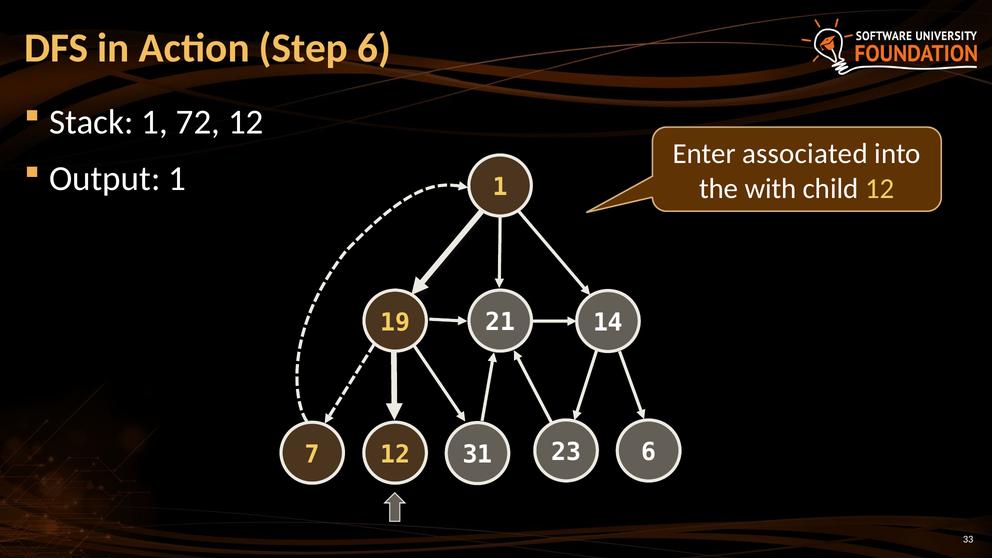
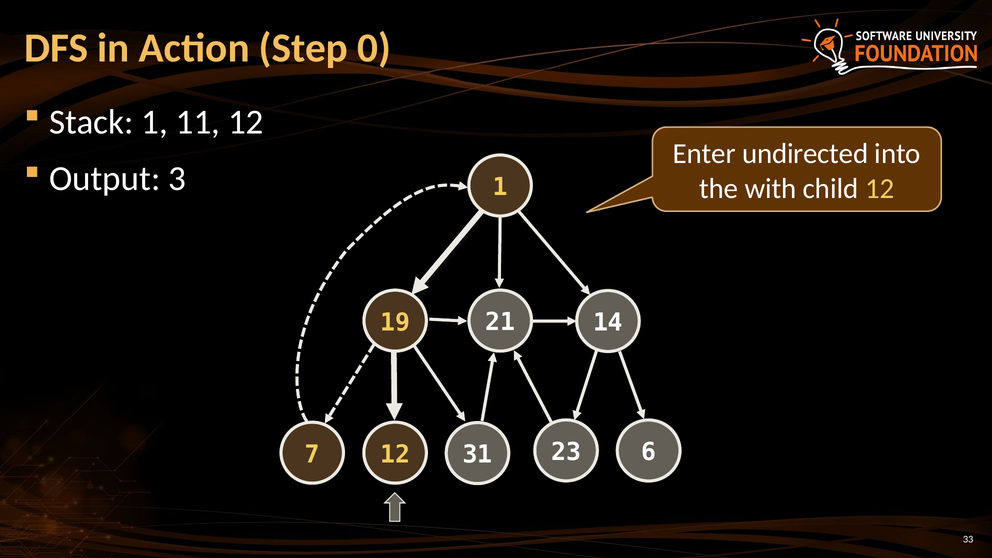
Step 6: 6 -> 0
72: 72 -> 11
associated: associated -> undirected
Output 1: 1 -> 3
